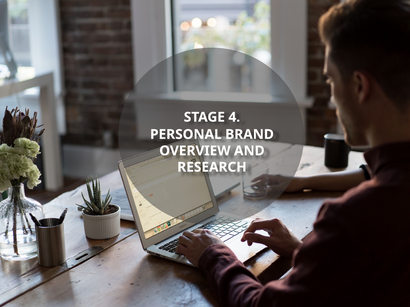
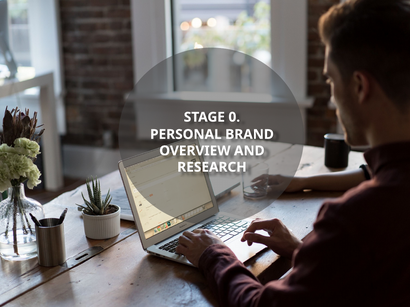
4: 4 -> 0
